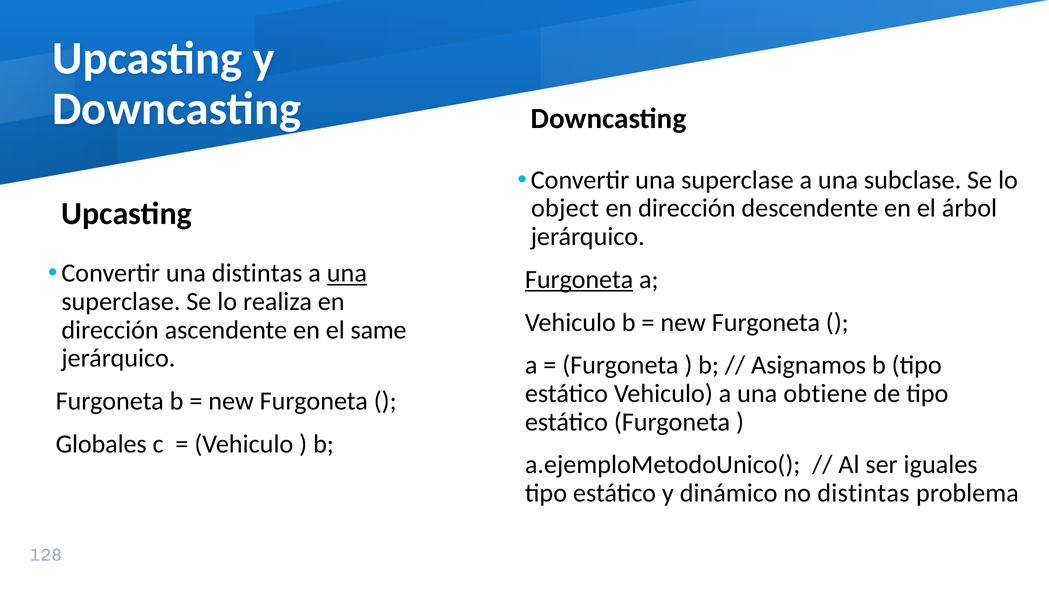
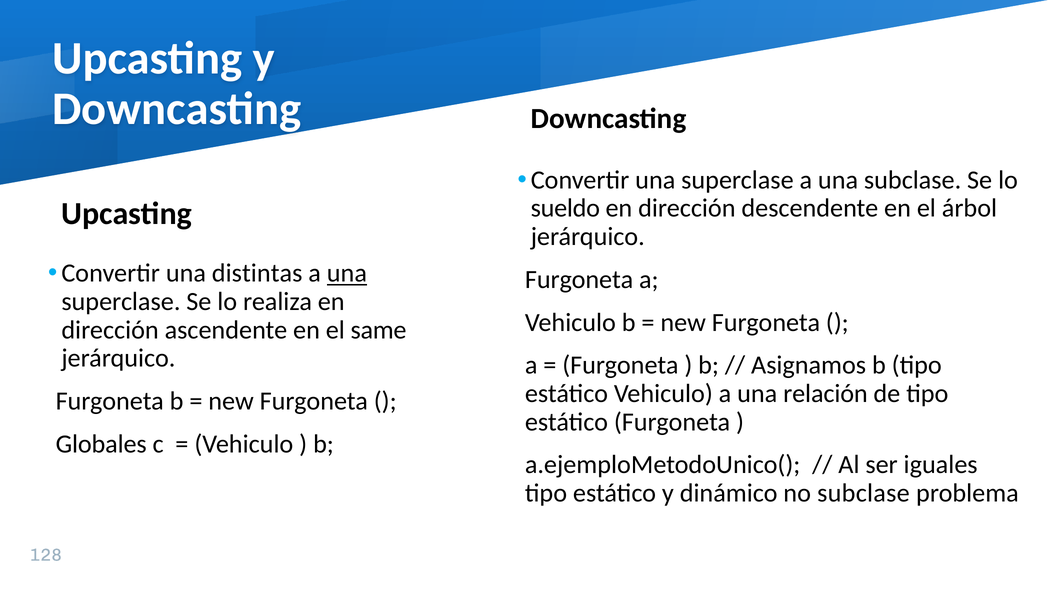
object: object -> sueldo
Furgoneta at (579, 279) underline: present -> none
obtiene: obtiene -> relación
no distintas: distintas -> subclase
